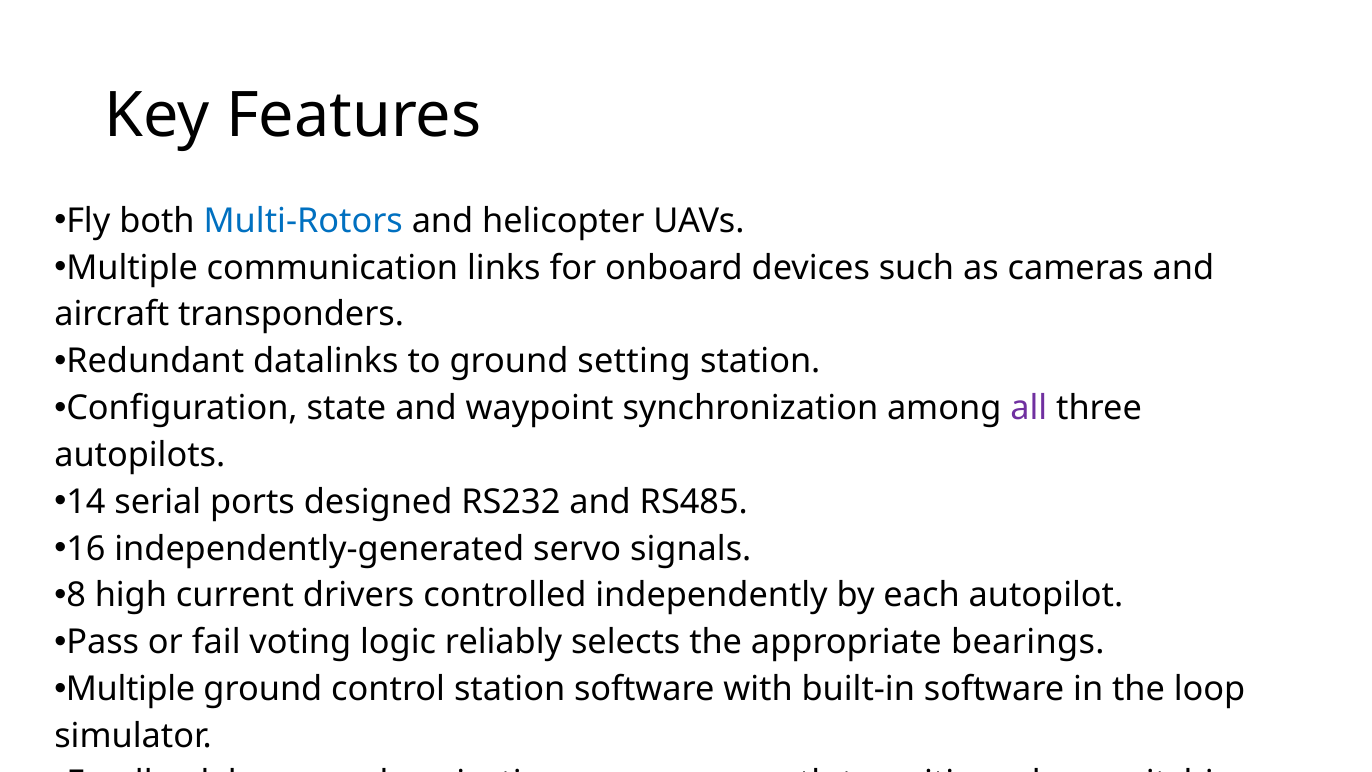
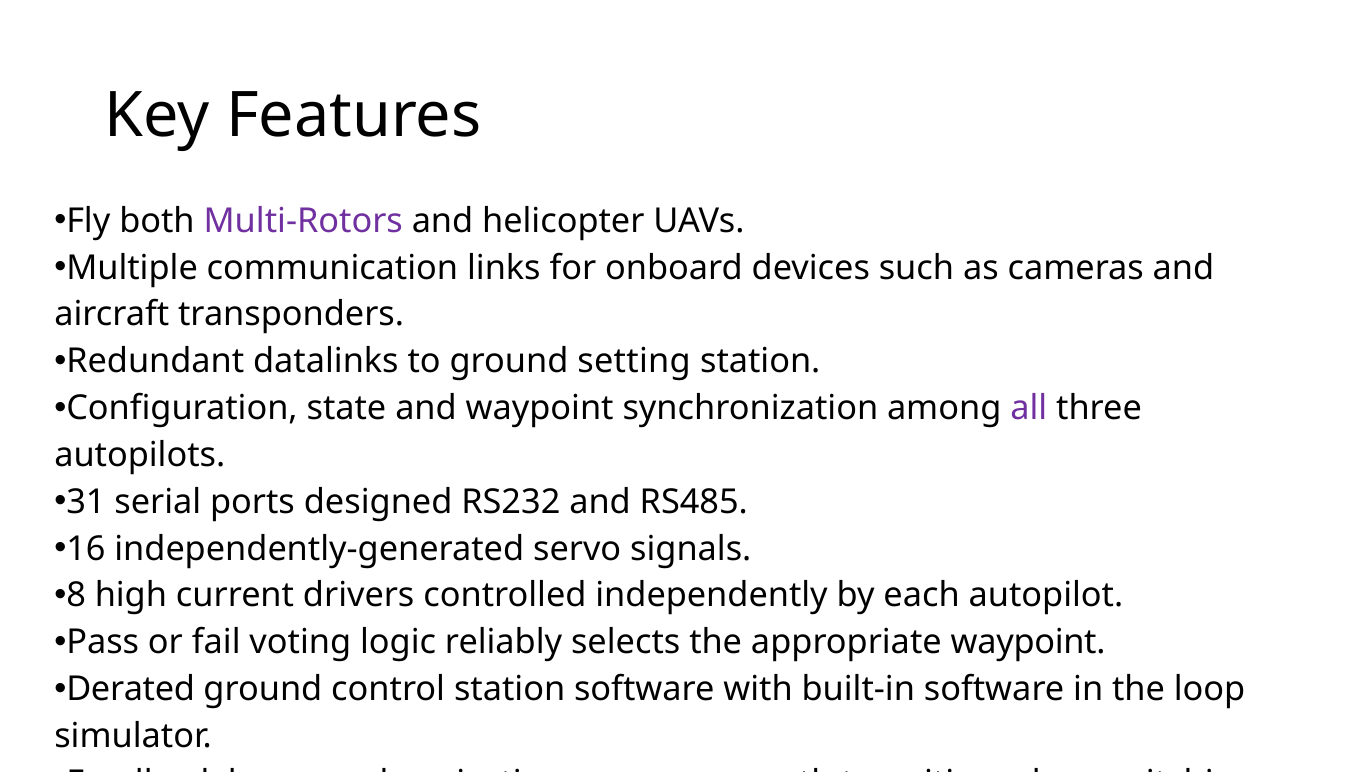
Multi-Rotors colour: blue -> purple
14: 14 -> 31
appropriate bearings: bearings -> waypoint
Multiple at (131, 689): Multiple -> Derated
